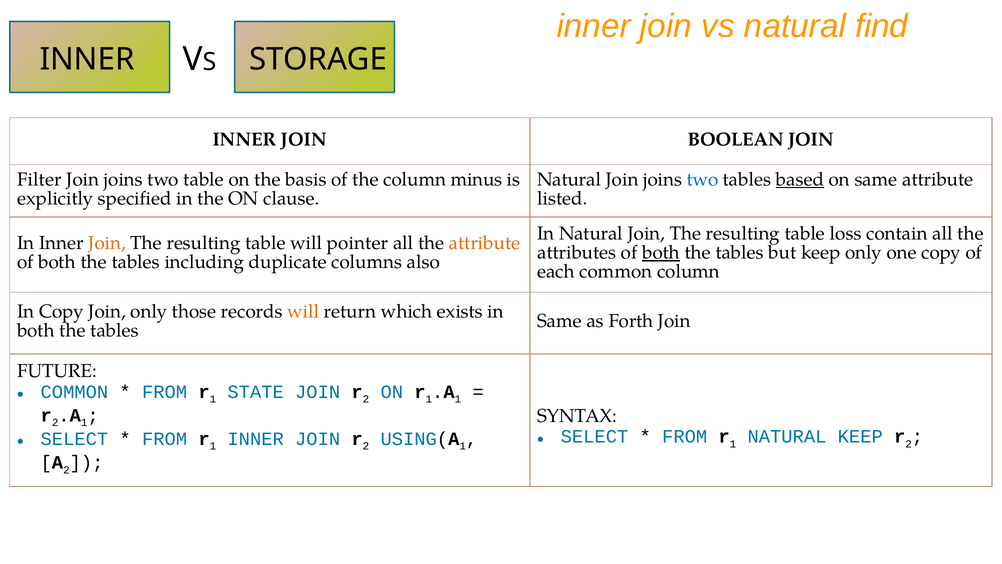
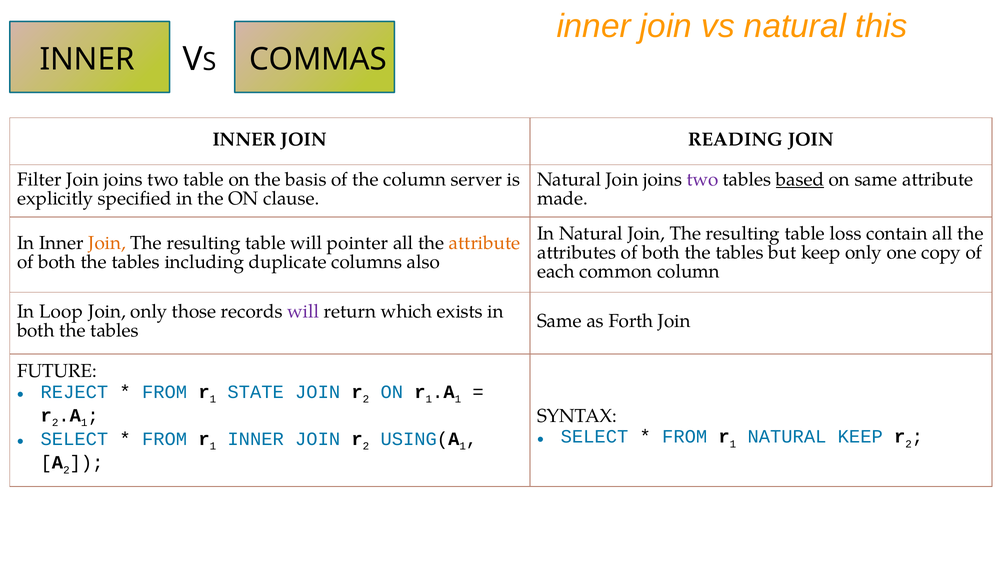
find: find -> this
STORAGE: STORAGE -> COMMAS
BOOLEAN: BOOLEAN -> READING
minus: minus -> server
two at (703, 179) colour: blue -> purple
listed: listed -> made
both at (661, 253) underline: present -> none
In Copy: Copy -> Loop
will at (303, 311) colour: orange -> purple
COMMON at (74, 392): COMMON -> REJECT
